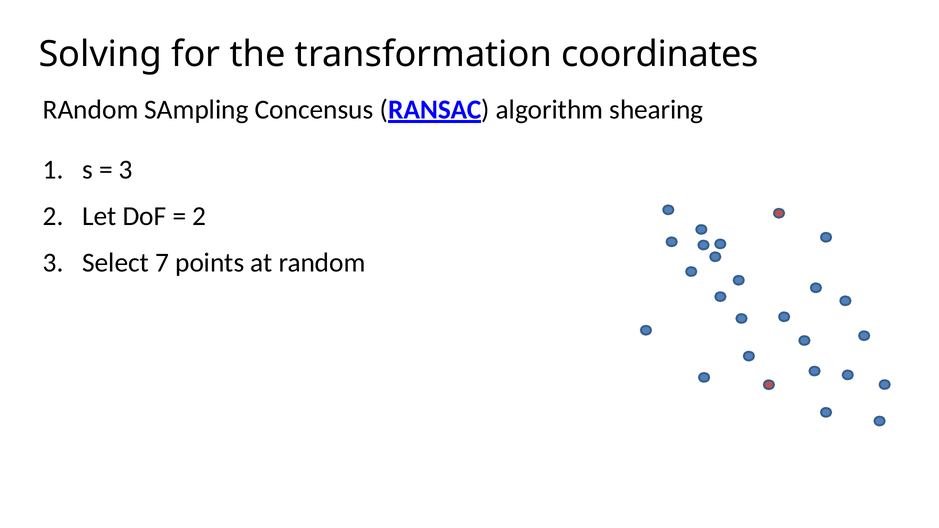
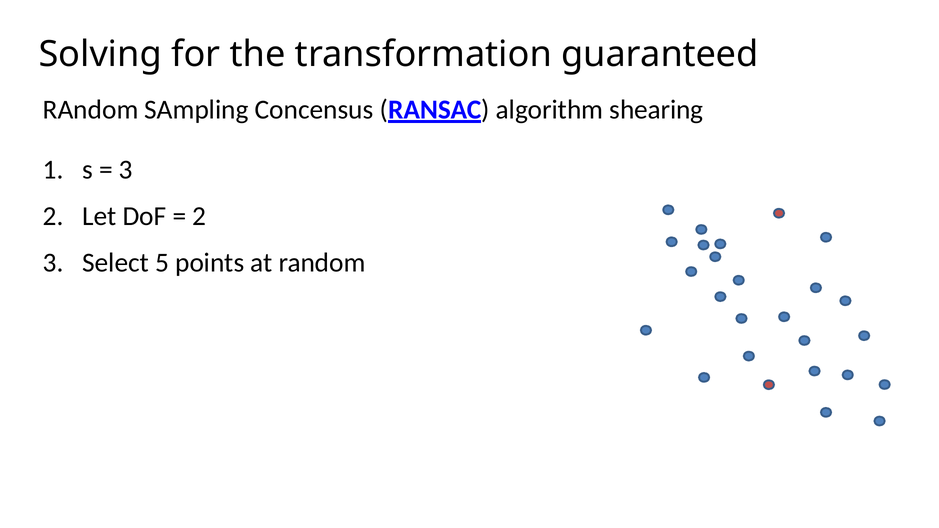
coordinates: coordinates -> guaranteed
7: 7 -> 5
